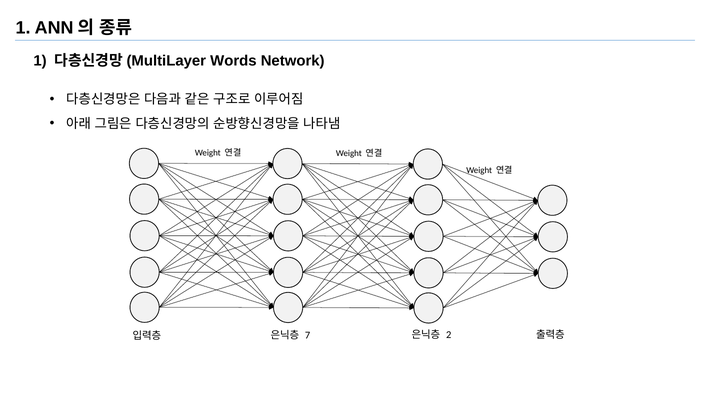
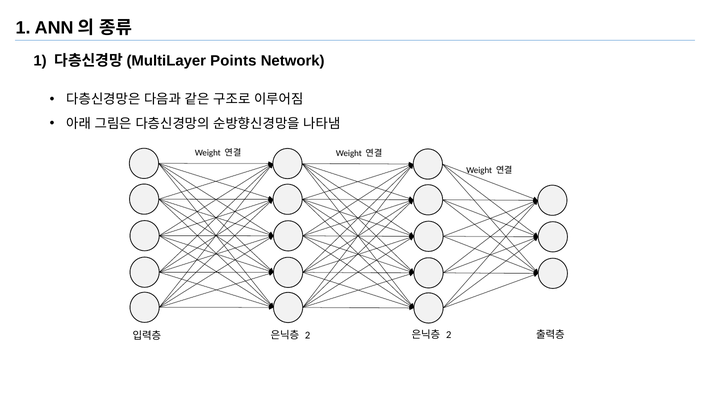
Words: Words -> Points
7 at (308, 335): 7 -> 2
